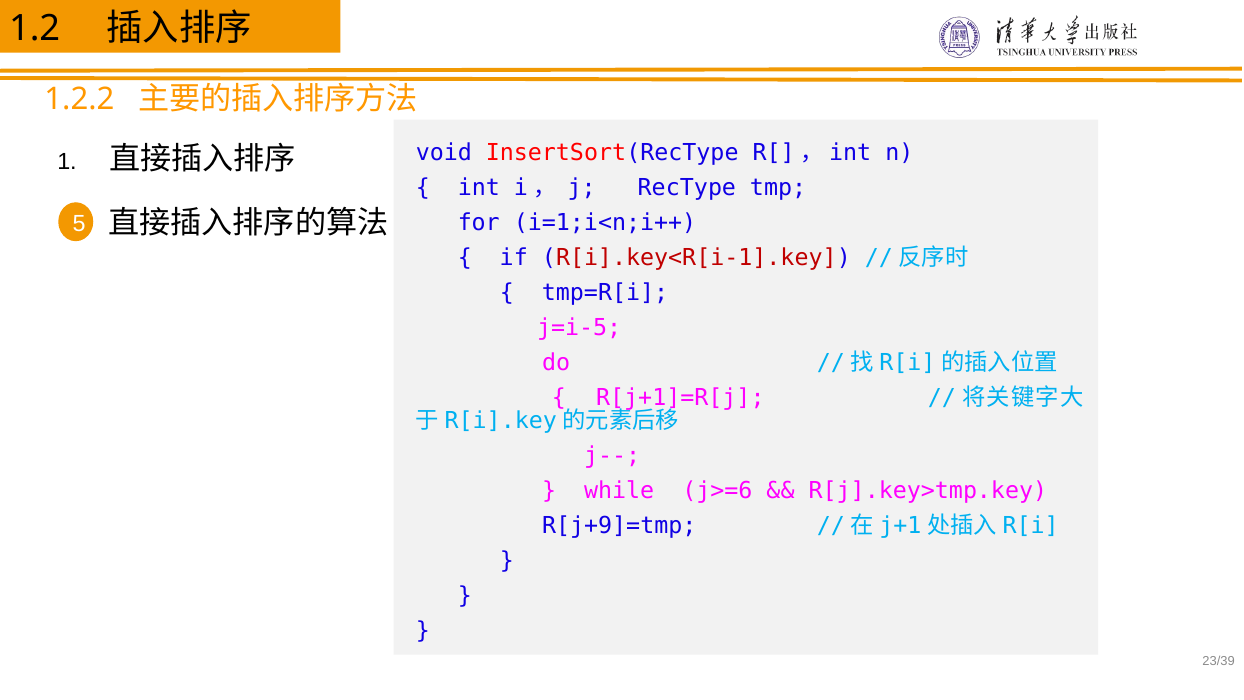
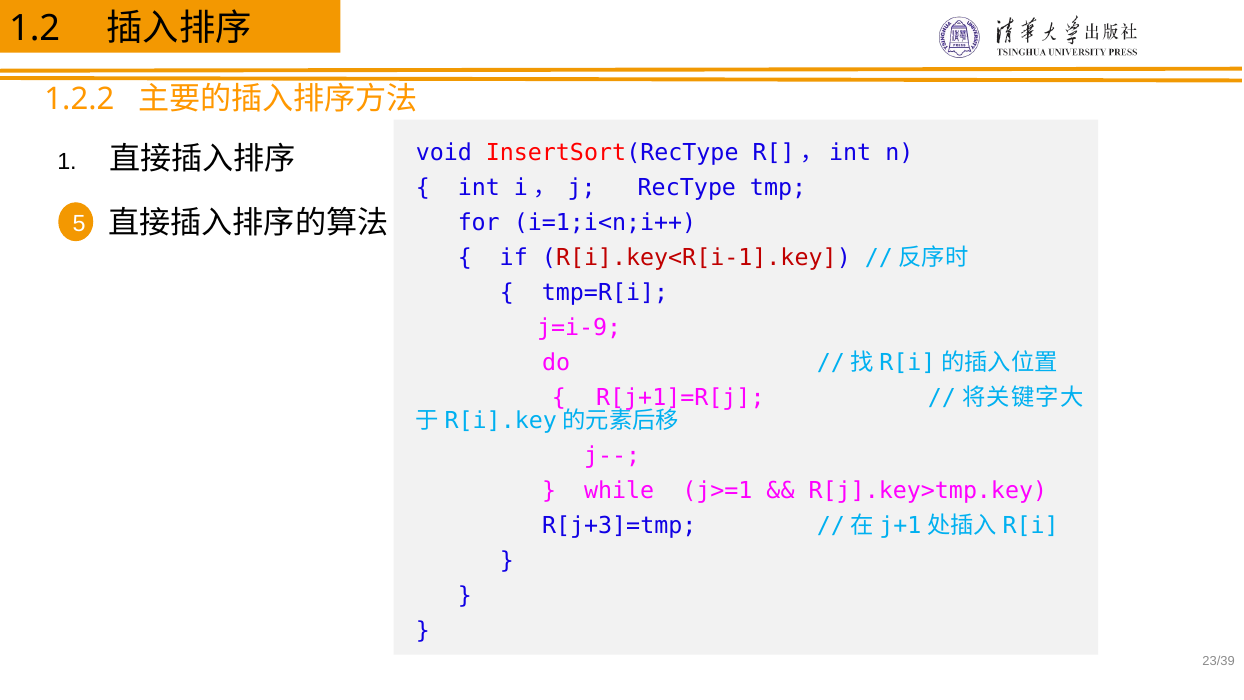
j=i-5: j=i-5 -> j=i-9
j>=6: j>=6 -> j>=1
R[j+9]=tmp: R[j+9]=tmp -> R[j+3]=tmp
